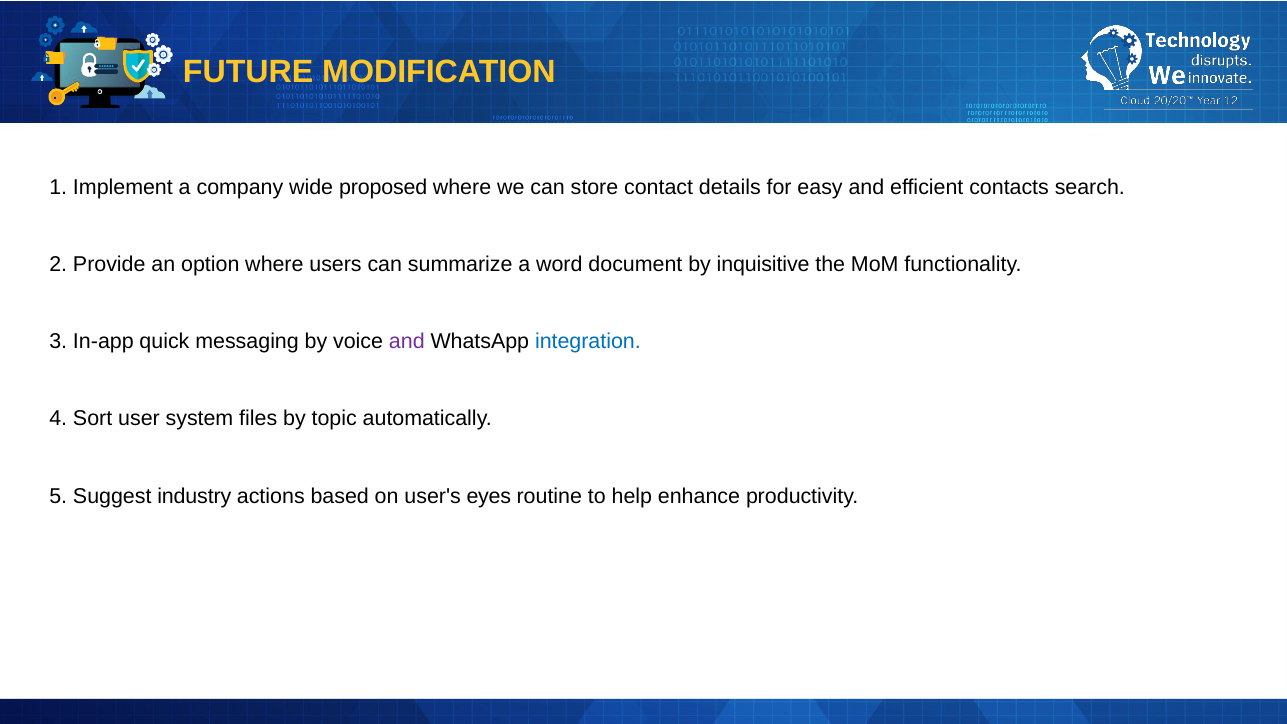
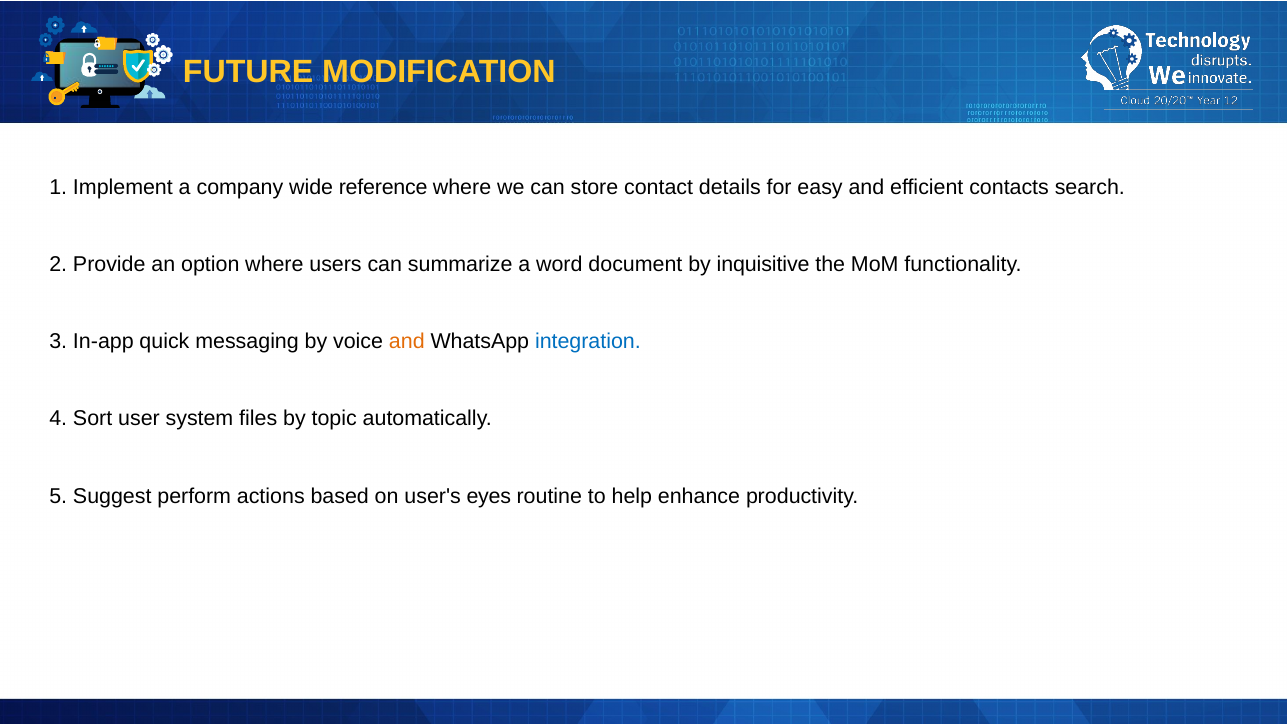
proposed: proposed -> reference
and at (407, 342) colour: purple -> orange
industry: industry -> perform
